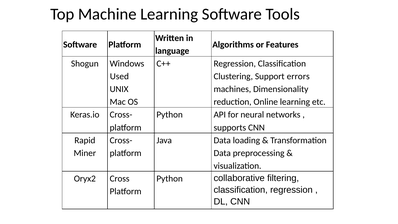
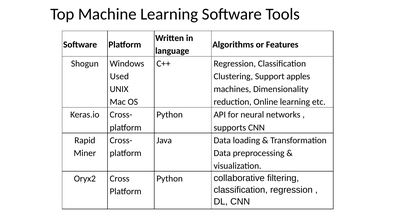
errors: errors -> apples
